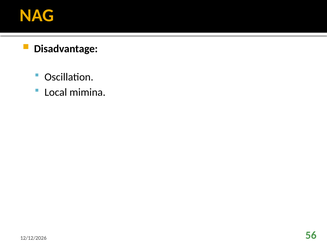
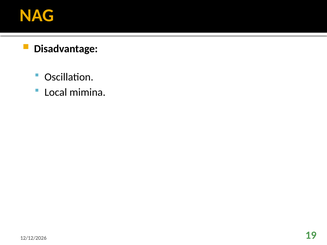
56: 56 -> 19
